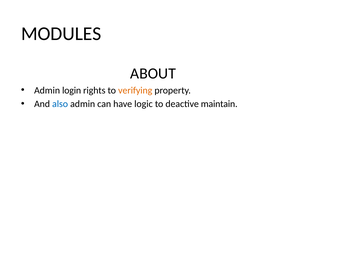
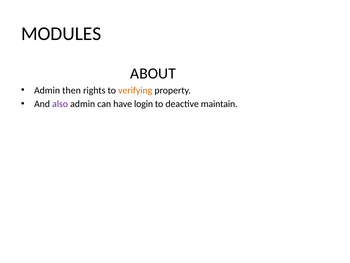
login: login -> then
also colour: blue -> purple
logic: logic -> login
